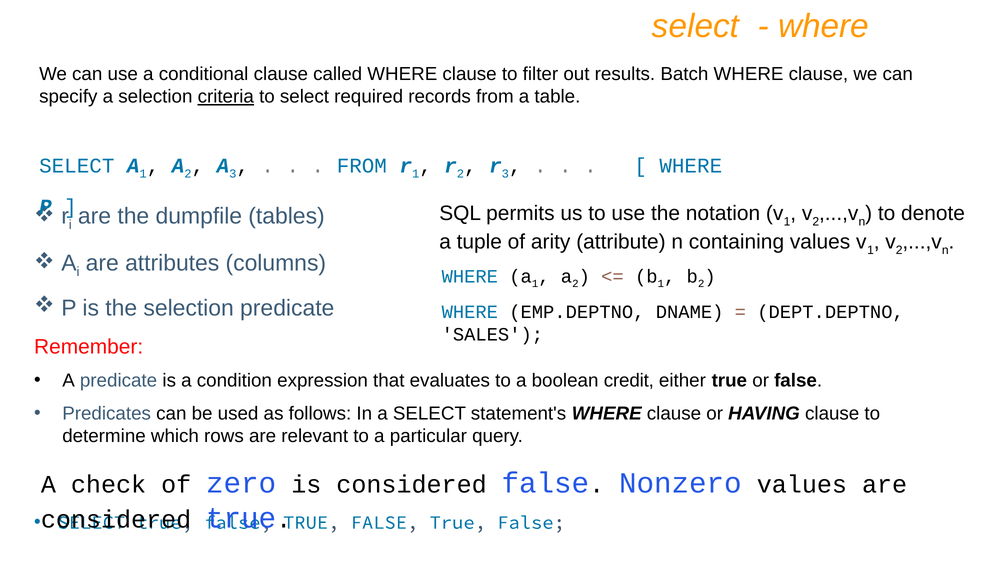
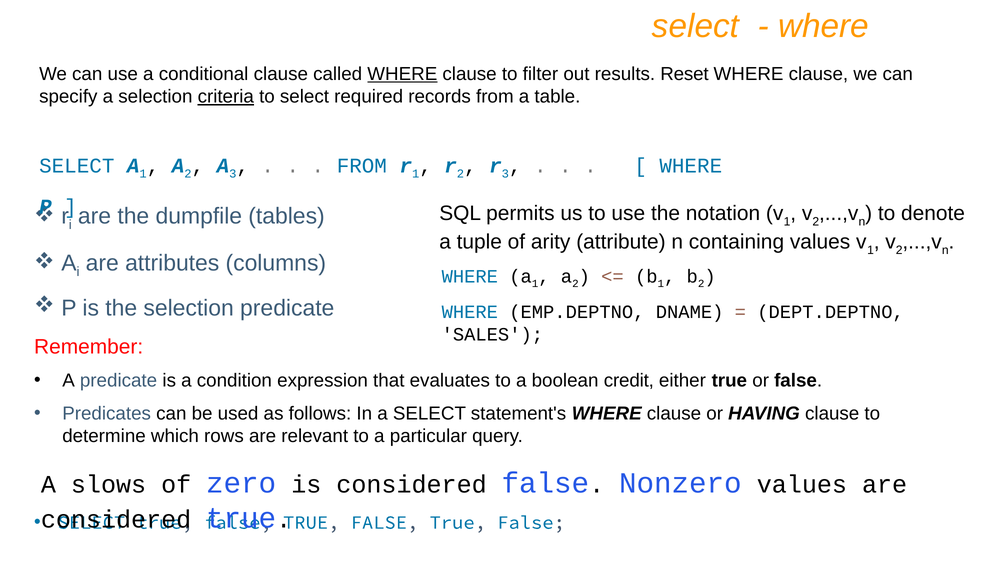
WHERE at (402, 74) underline: none -> present
Batch: Batch -> Reset
check: check -> slows
